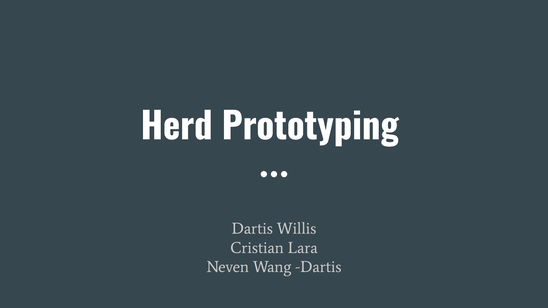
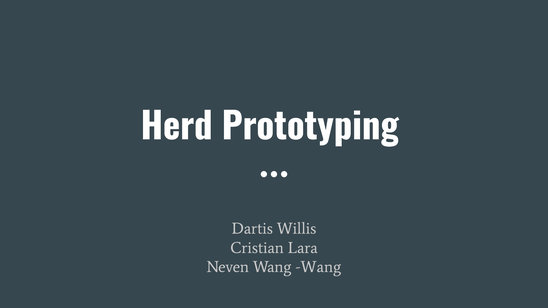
Wang Dartis: Dartis -> Wang
